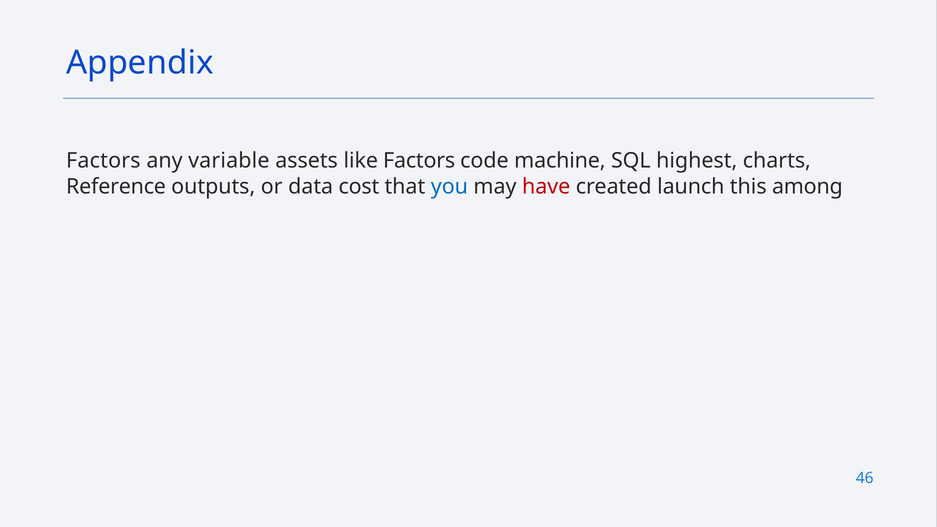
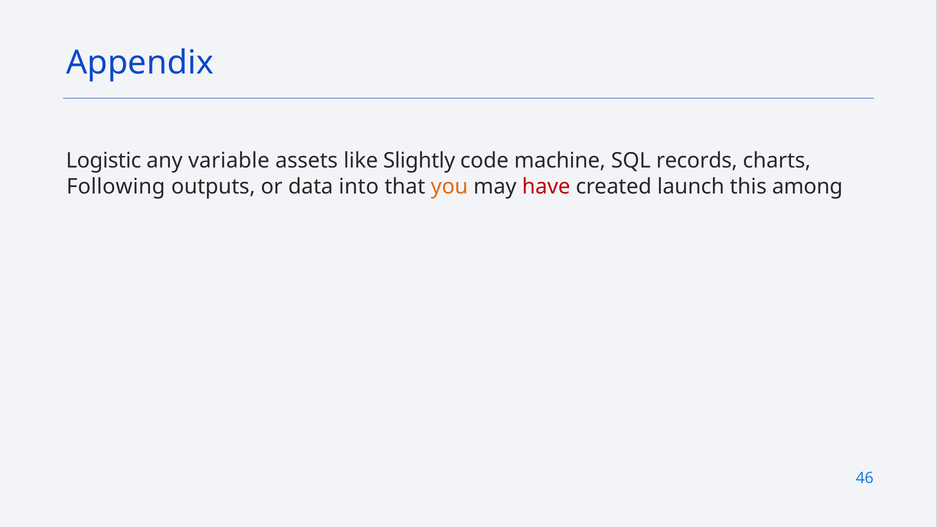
Factors at (103, 161): Factors -> Logistic
like Factors: Factors -> Slightly
highest: highest -> records
Reference: Reference -> Following
cost: cost -> into
you colour: blue -> orange
